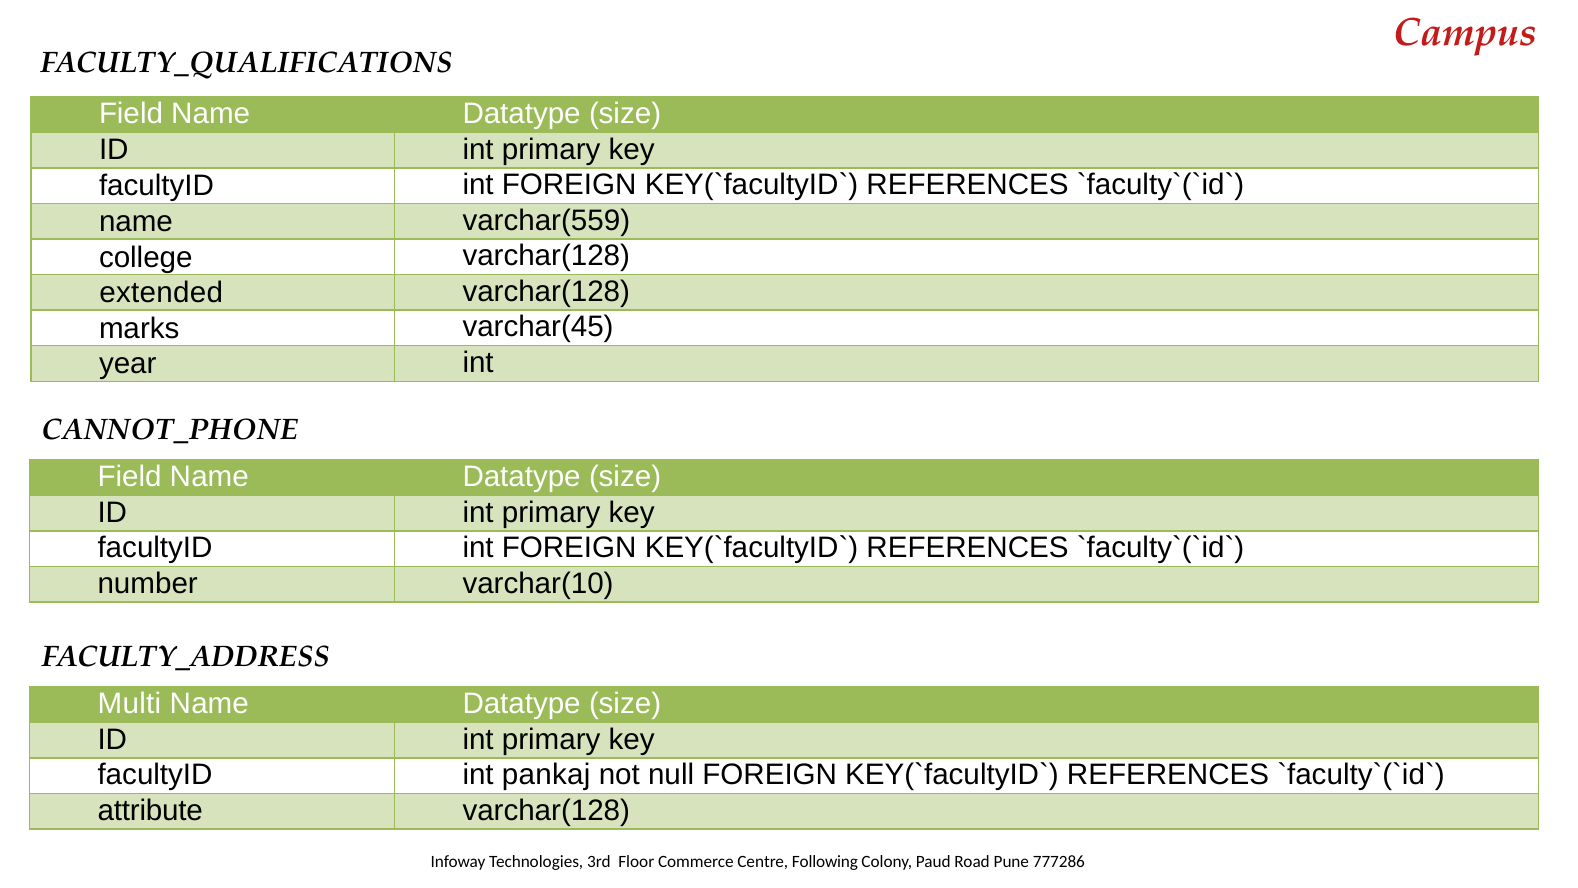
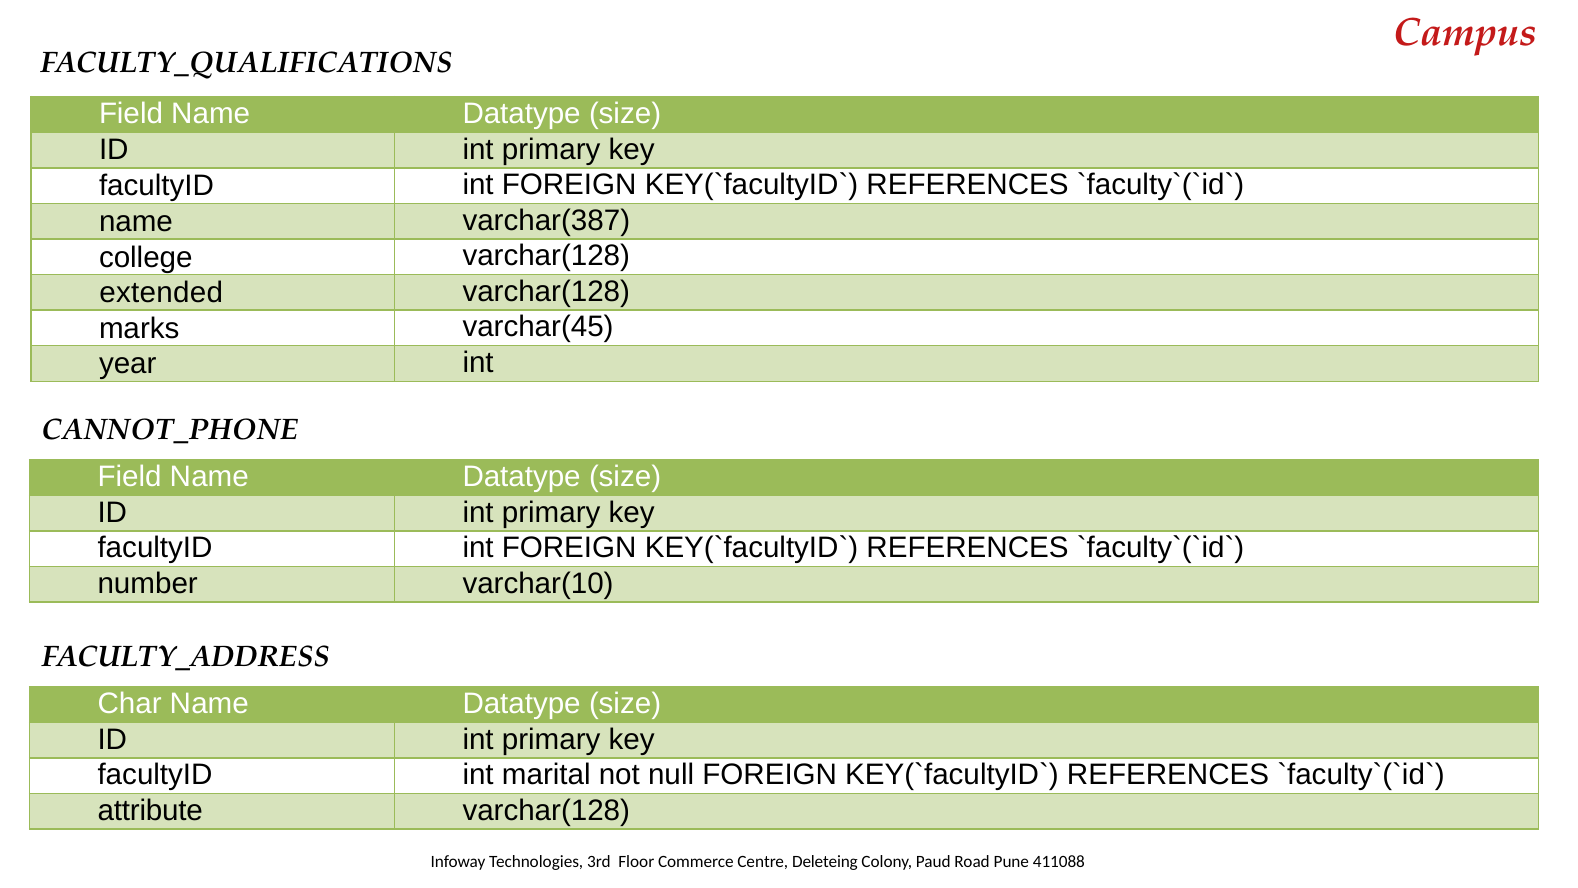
varchar(559: varchar(559 -> varchar(387
Multi: Multi -> Char
pankaj: pankaj -> marital
Following: Following -> Deleteing
777286: 777286 -> 411088
